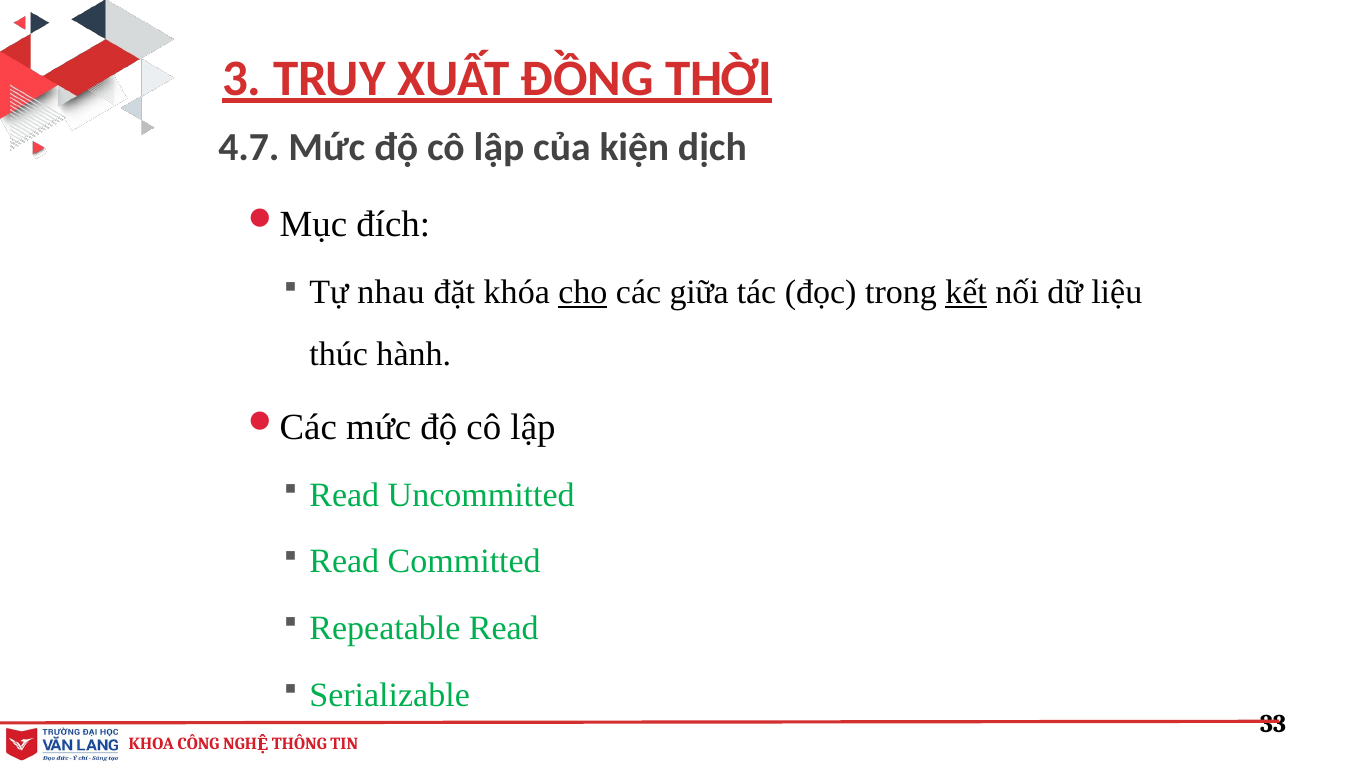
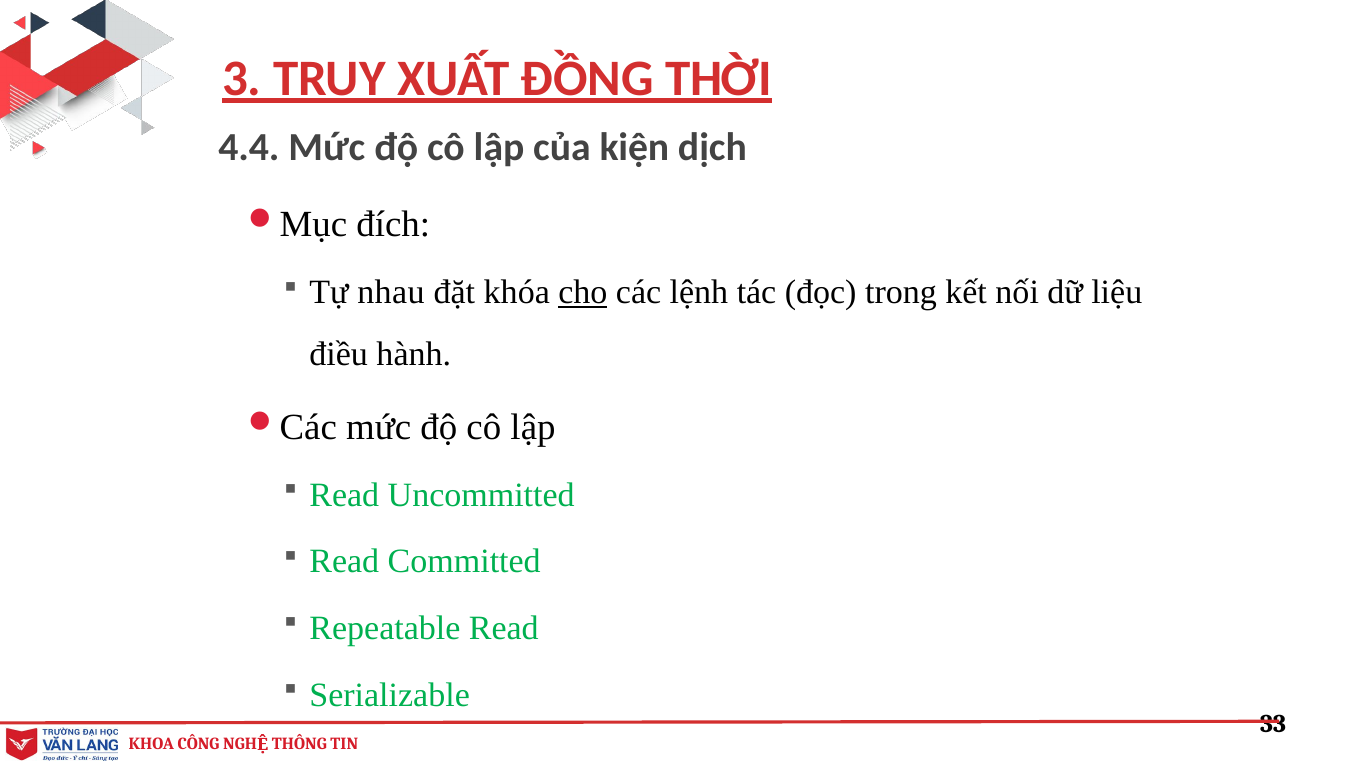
4.7: 4.7 -> 4.4
giữa: giữa -> lệnh
kết underline: present -> none
thúc: thúc -> điều
